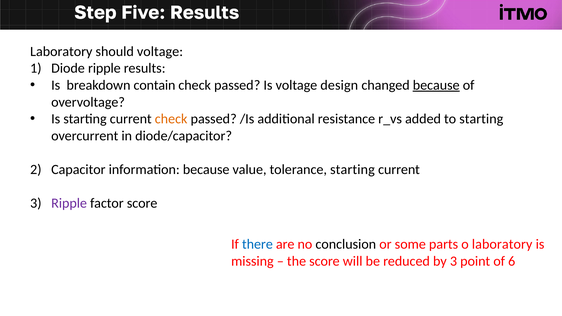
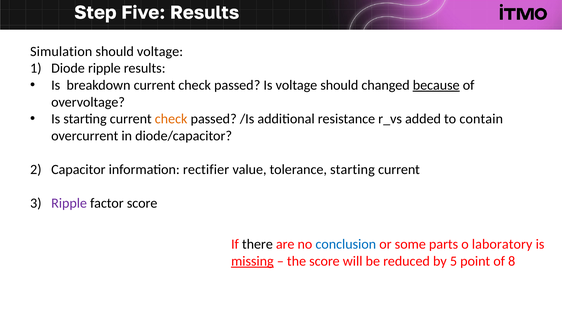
Laboratory at (61, 51): Laboratory -> Simulation
breakdown contain: contain -> current
voltage design: design -> should
to starting: starting -> contain
information because: because -> rectifier
there colour: blue -> black
conclusion colour: black -> blue
missing underline: none -> present
by 3: 3 -> 5
6: 6 -> 8
